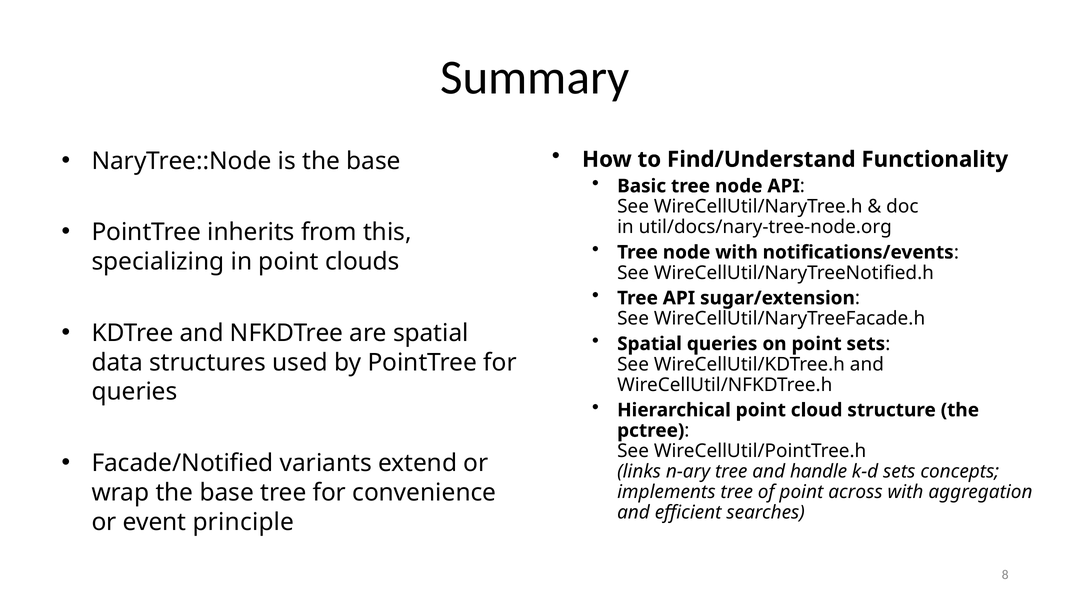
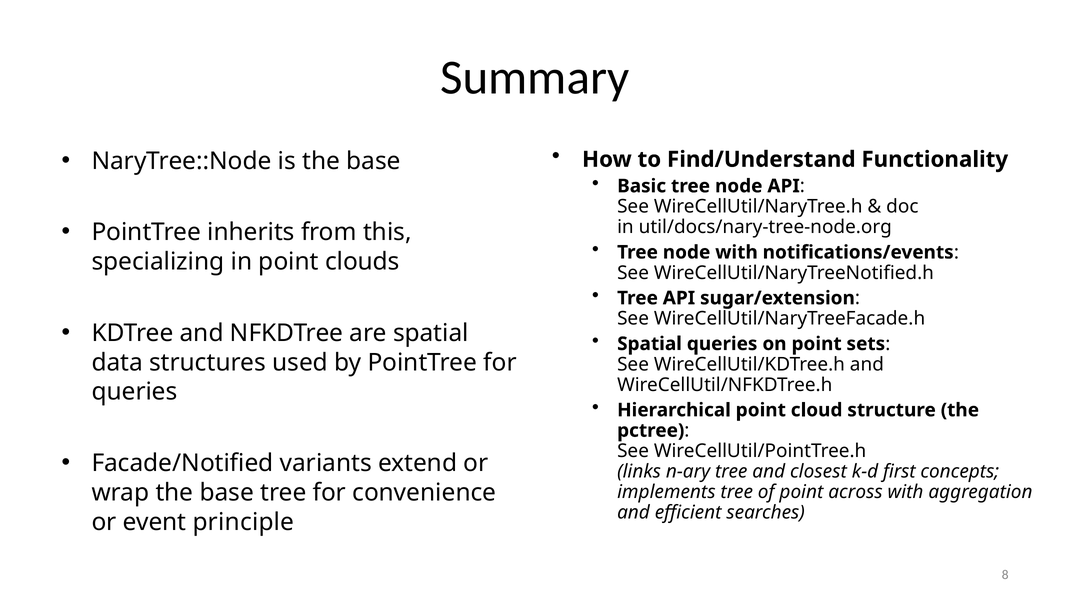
handle: handle -> closest
k-d sets: sets -> first
